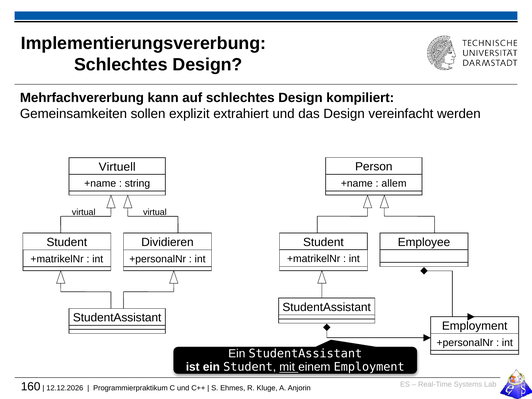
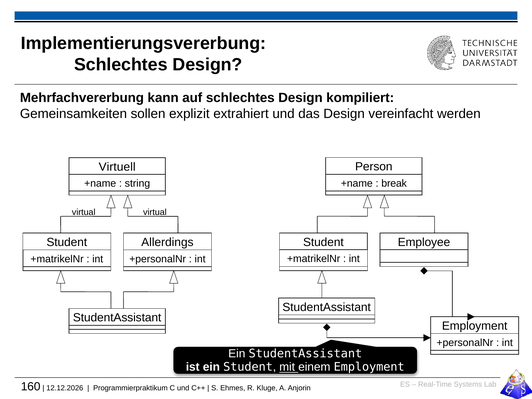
allem: allem -> break
Dividieren: Dividieren -> Allerdings
